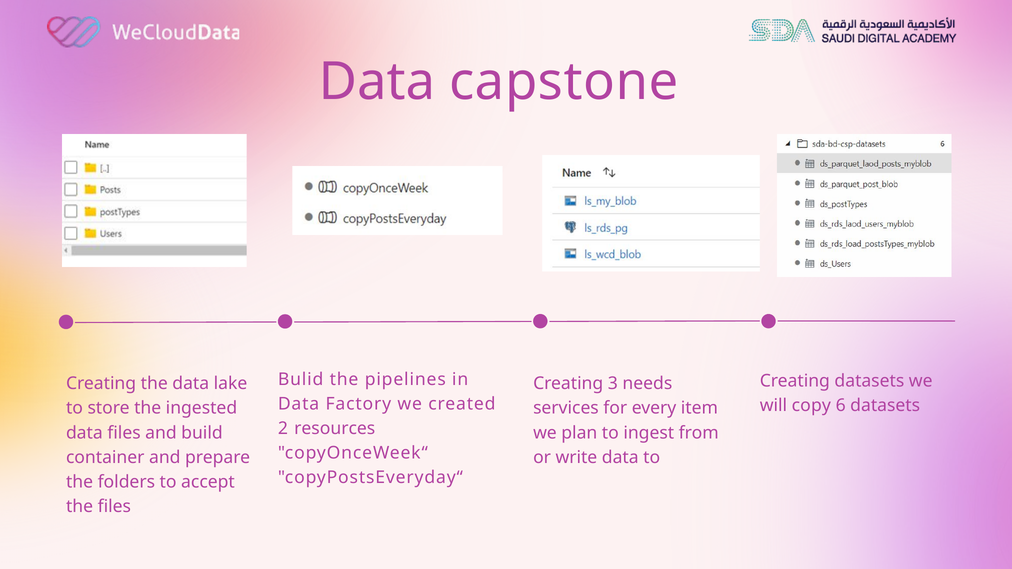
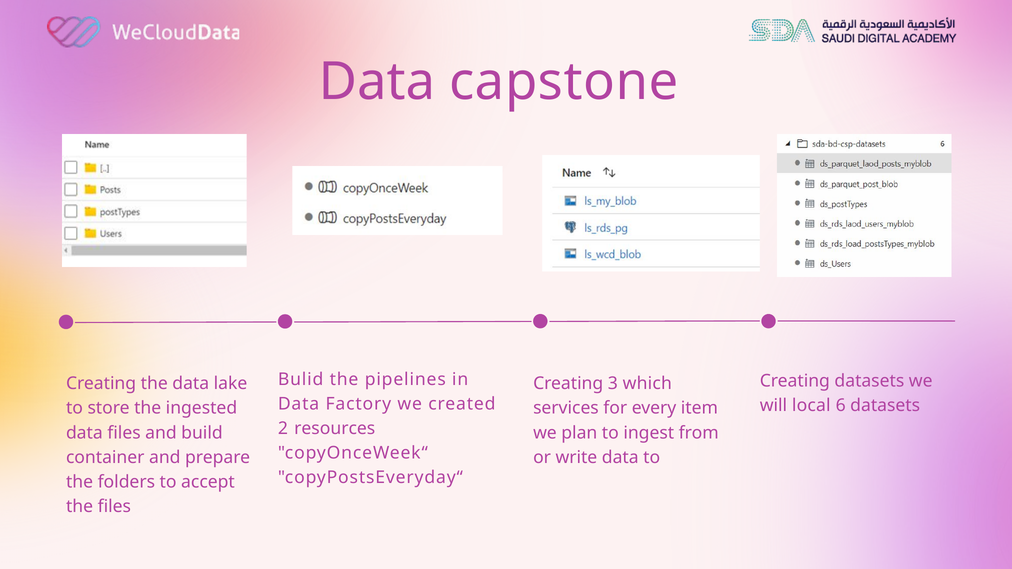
needs: needs -> which
copy: copy -> local
